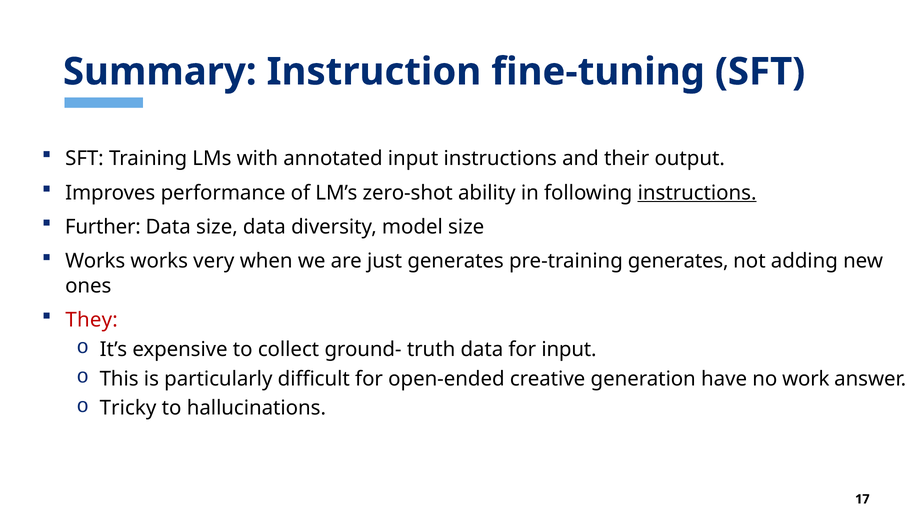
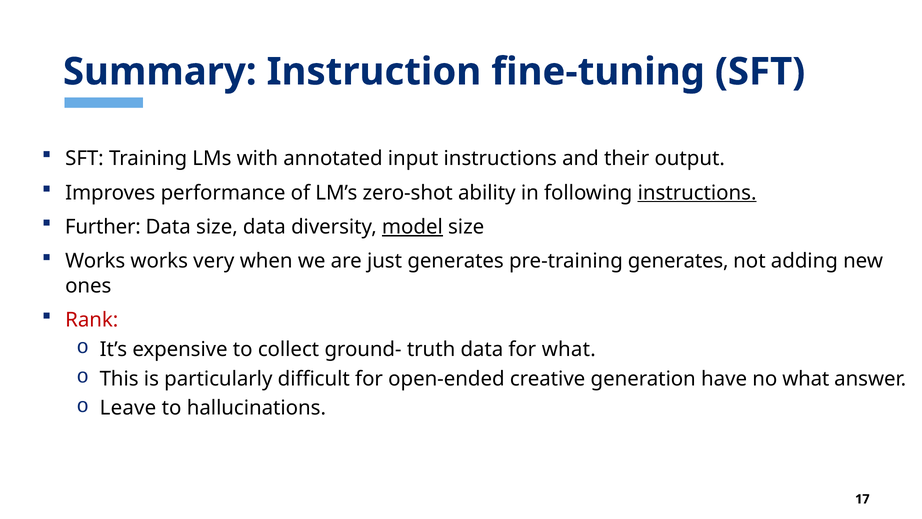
model underline: none -> present
They: They -> Rank
for input: input -> what
no work: work -> what
Tricky: Tricky -> Leave
